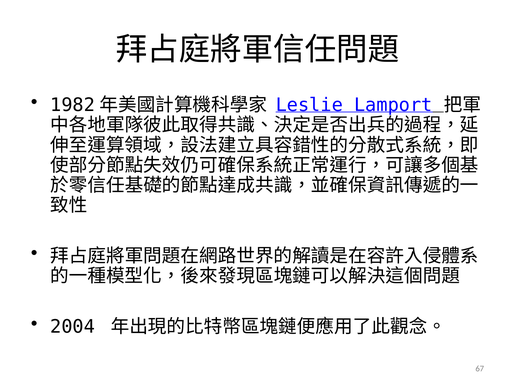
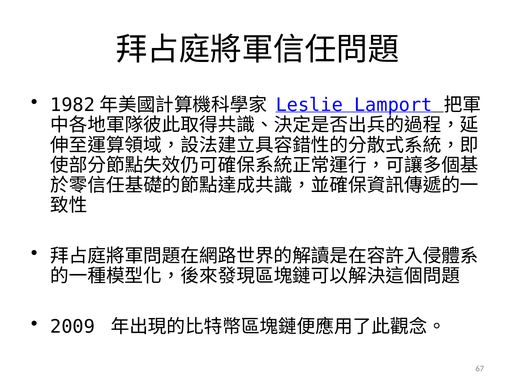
2004: 2004 -> 2009
